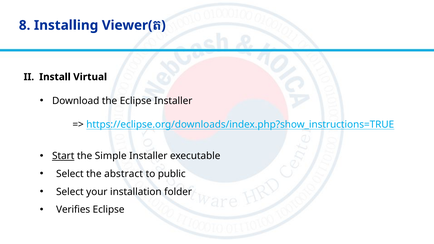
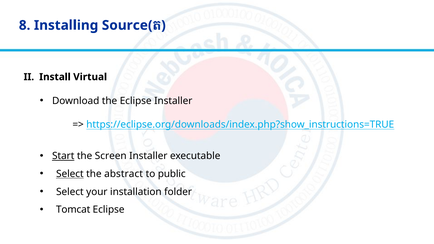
Viewer: Viewer -> Source
Simple: Simple -> Screen
Select at (70, 174) underline: none -> present
Verifies: Verifies -> Tomcat
